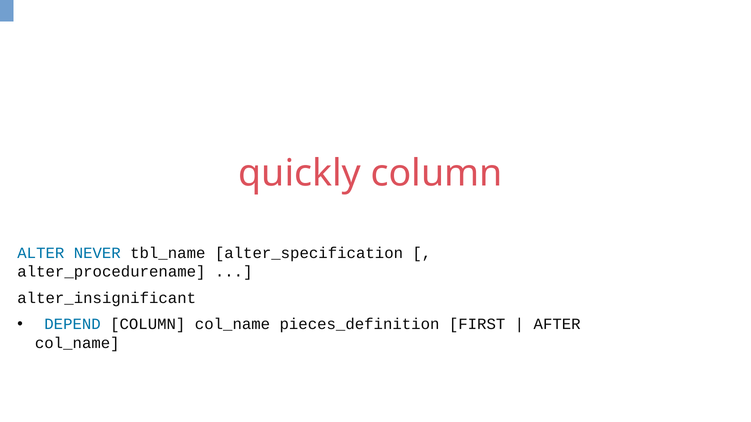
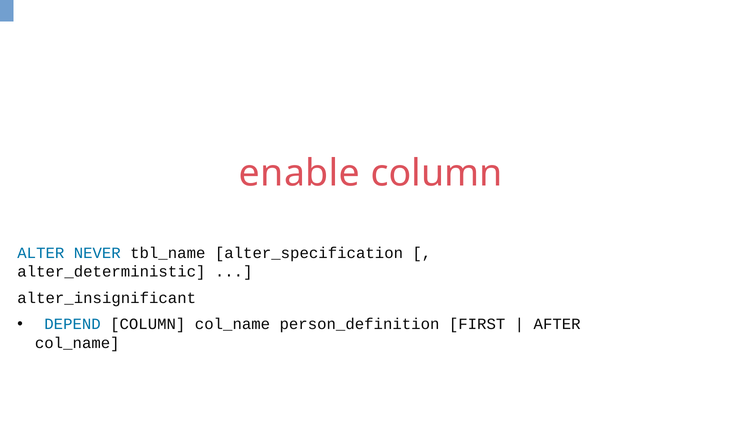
quickly: quickly -> enable
alter_procedurename: alter_procedurename -> alter_deterministic
pieces_definition: pieces_definition -> person_definition
